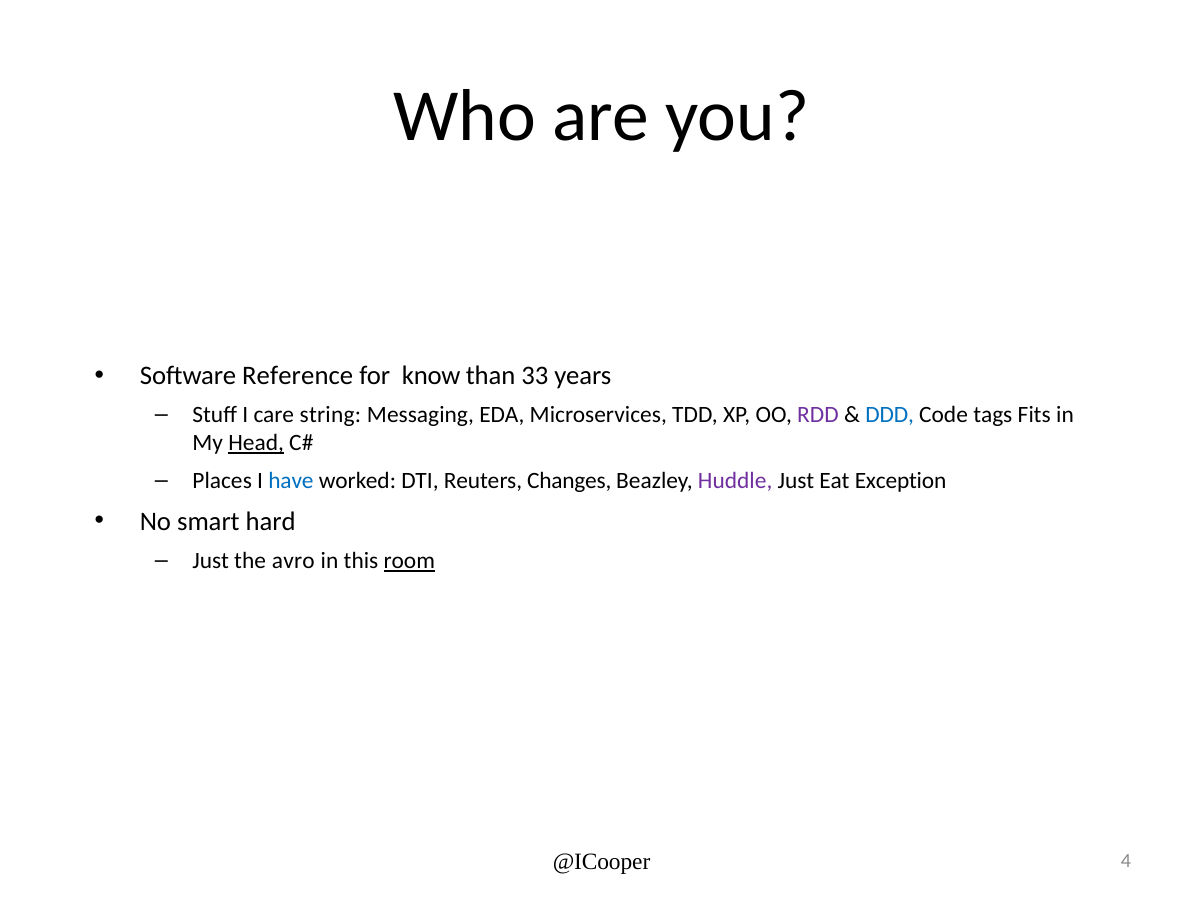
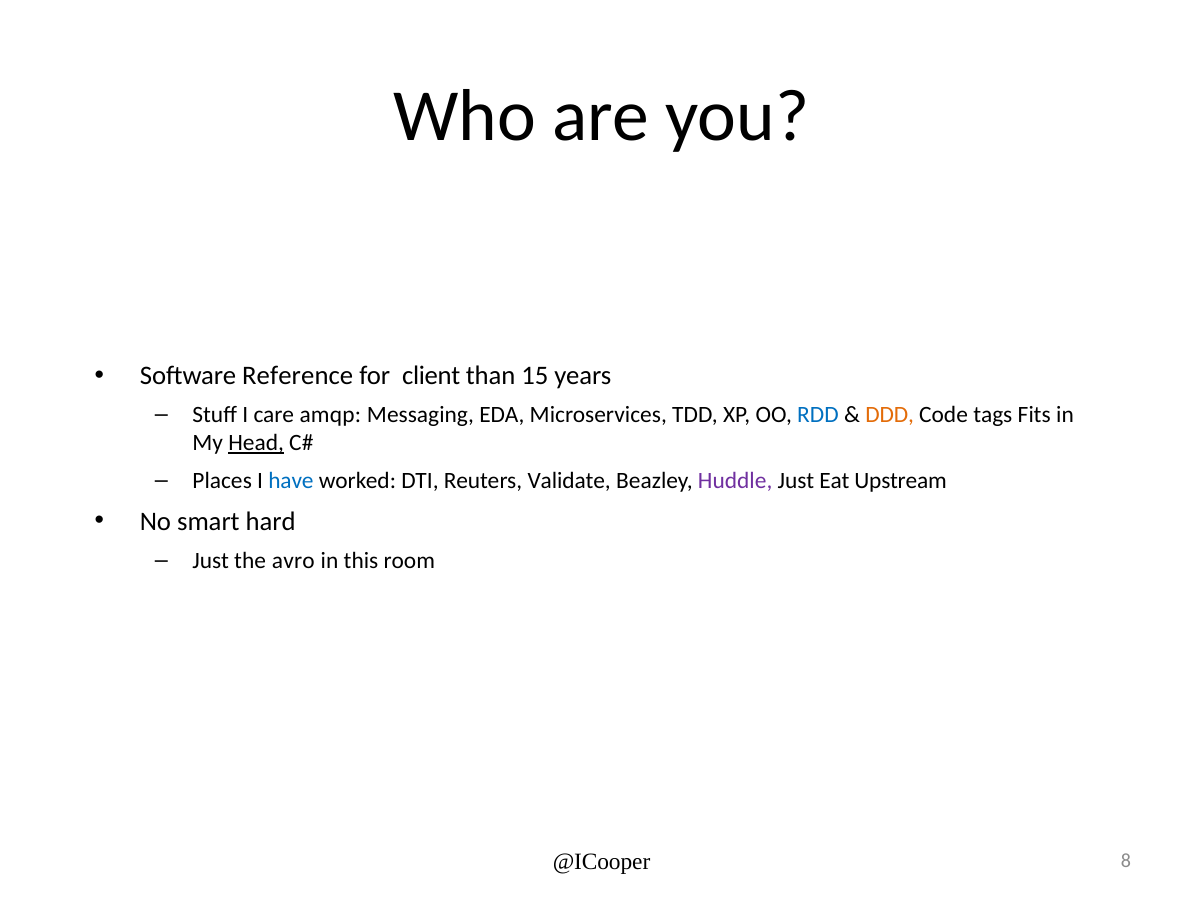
know: know -> client
33: 33 -> 15
string: string -> amqp
RDD colour: purple -> blue
DDD colour: blue -> orange
Changes: Changes -> Validate
Exception: Exception -> Upstream
room underline: present -> none
4: 4 -> 8
